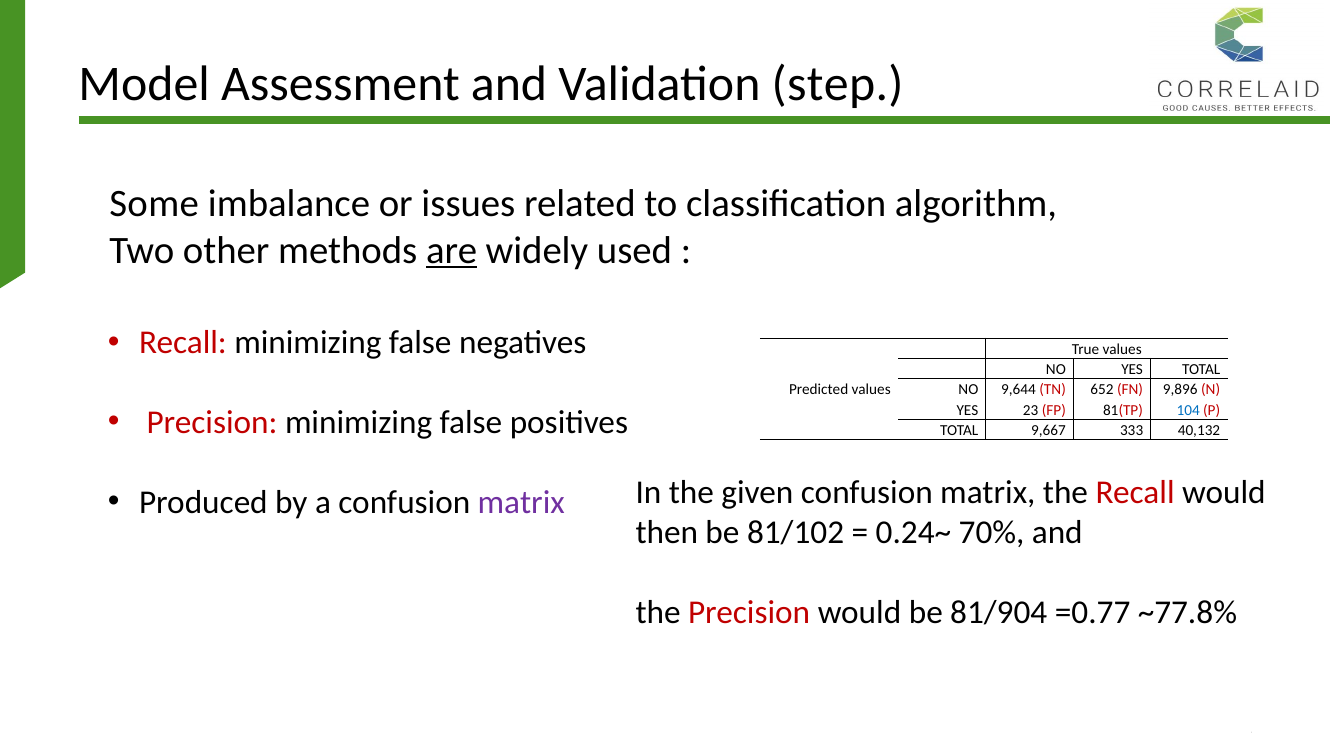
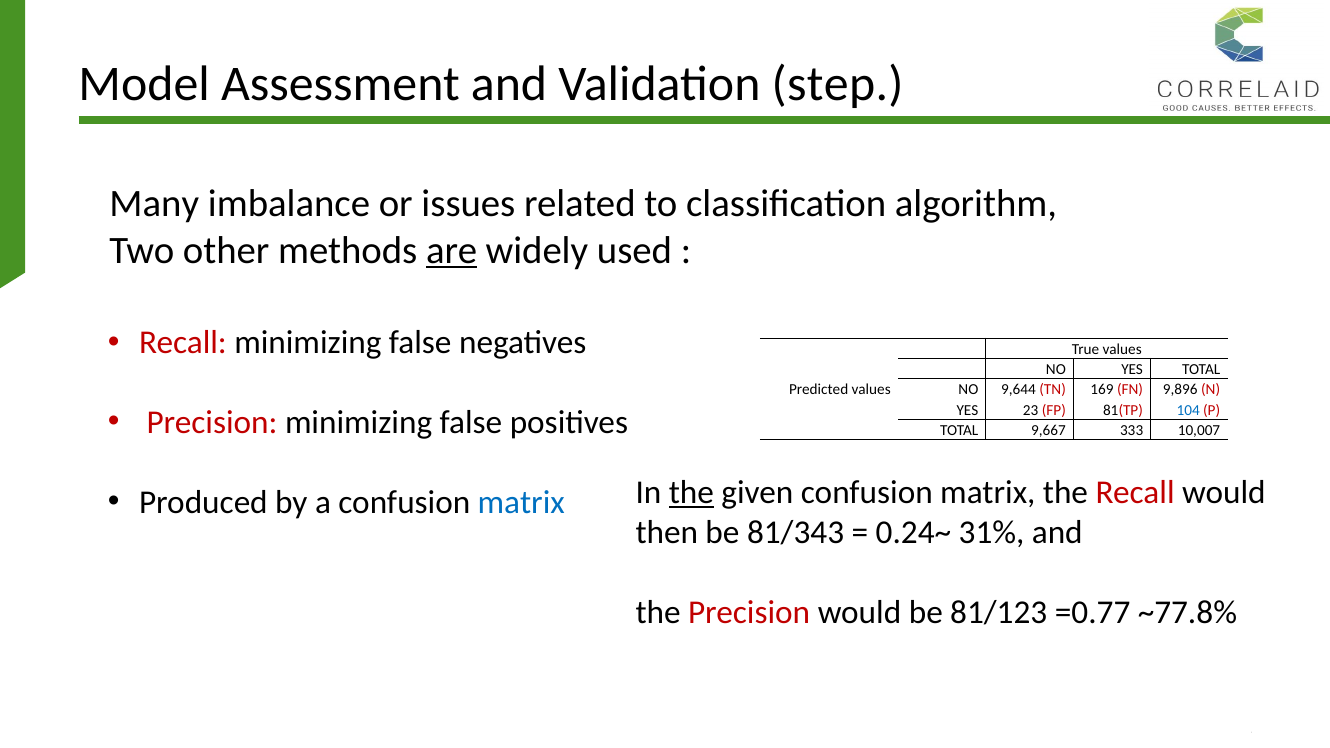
Some: Some -> Many
652: 652 -> 169
40,132: 40,132 -> 10,007
matrix at (521, 503) colour: purple -> blue
the at (691, 493) underline: none -> present
81/102: 81/102 -> 81/343
70%: 70% -> 31%
81/904: 81/904 -> 81/123
